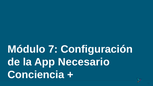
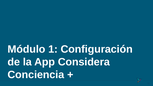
7: 7 -> 1
Necesario: Necesario -> Considera
